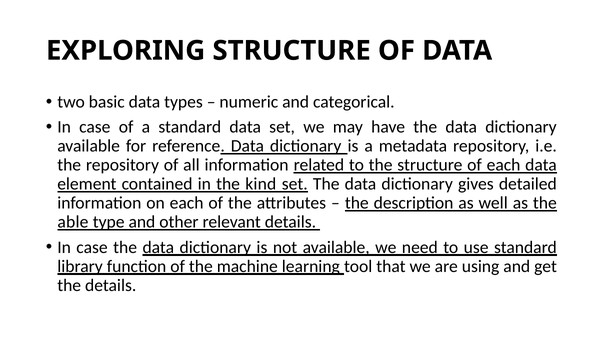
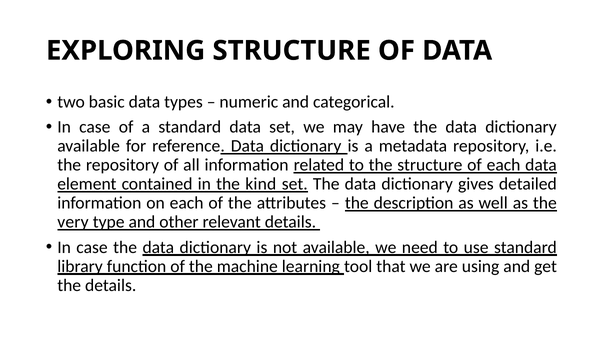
able: able -> very
